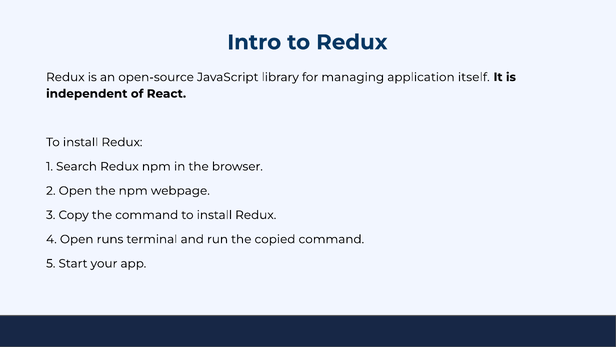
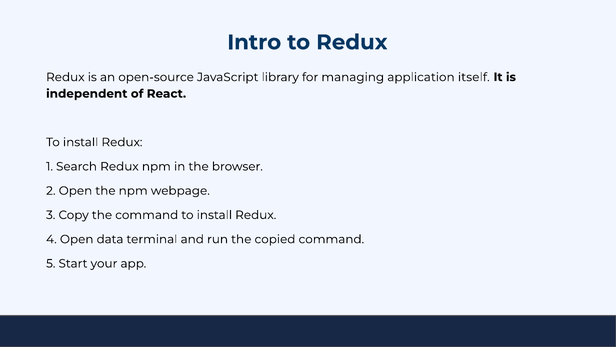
runs: runs -> data
